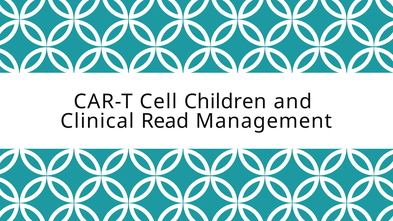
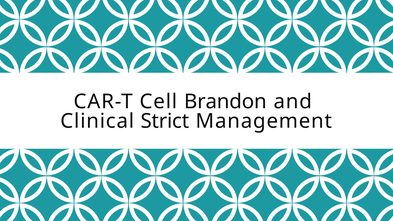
Children: Children -> Brandon
Read: Read -> Strict
